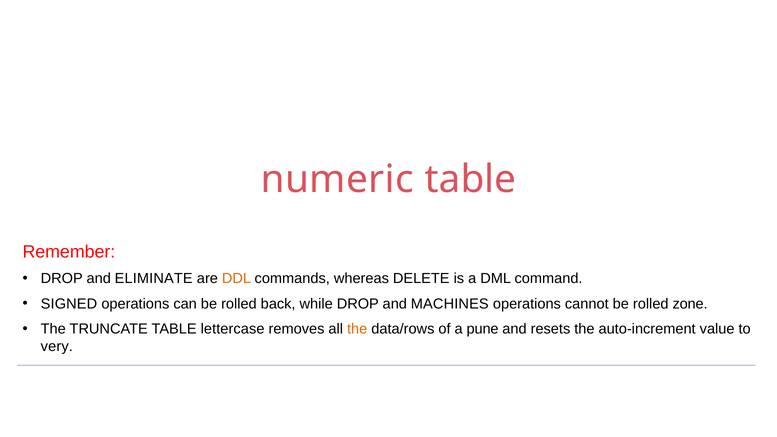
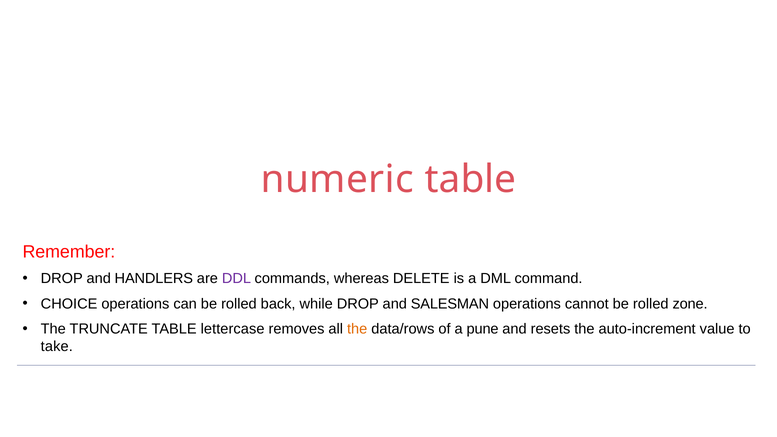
ELIMINATE: ELIMINATE -> HANDLERS
DDL colour: orange -> purple
SIGNED: SIGNED -> CHOICE
MACHINES: MACHINES -> SALESMAN
very: very -> take
